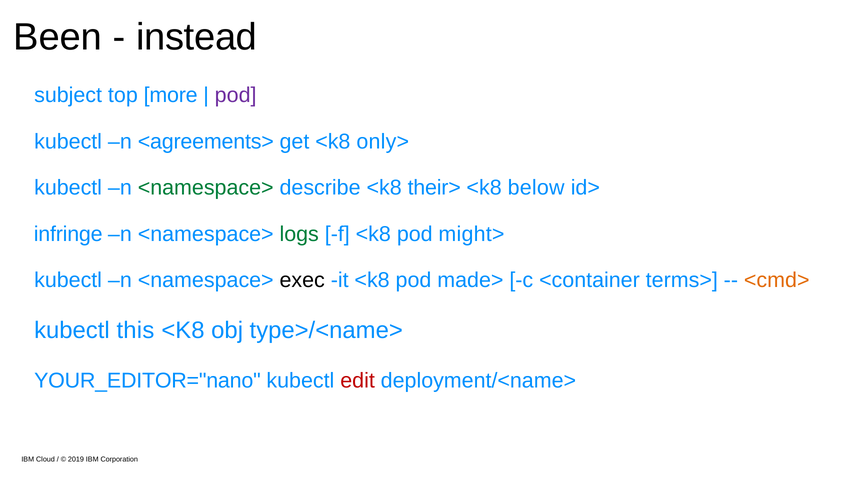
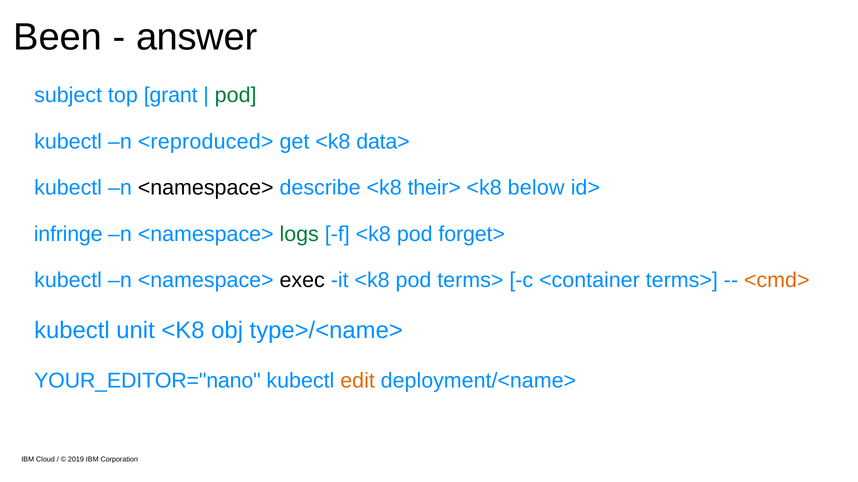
instead: instead -> answer
more: more -> grant
pod at (236, 95) colour: purple -> green
<agreements>: <agreements> -> <reproduced>
only>: only> -> data>
<namespace> at (206, 188) colour: green -> black
might>: might> -> forget>
pod made>: made> -> terms>
this: this -> unit
edit colour: red -> orange
